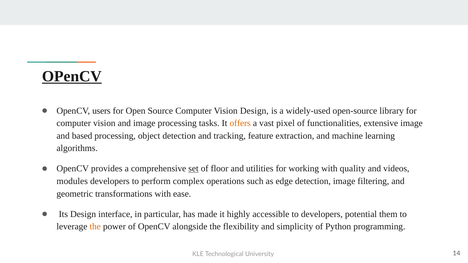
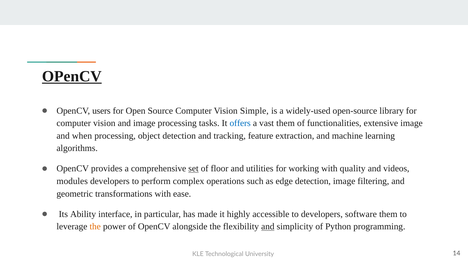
Vision Design: Design -> Simple
offers colour: orange -> blue
vast pixel: pixel -> them
based: based -> when
Its Design: Design -> Ability
potential: potential -> software
and at (268, 227) underline: none -> present
